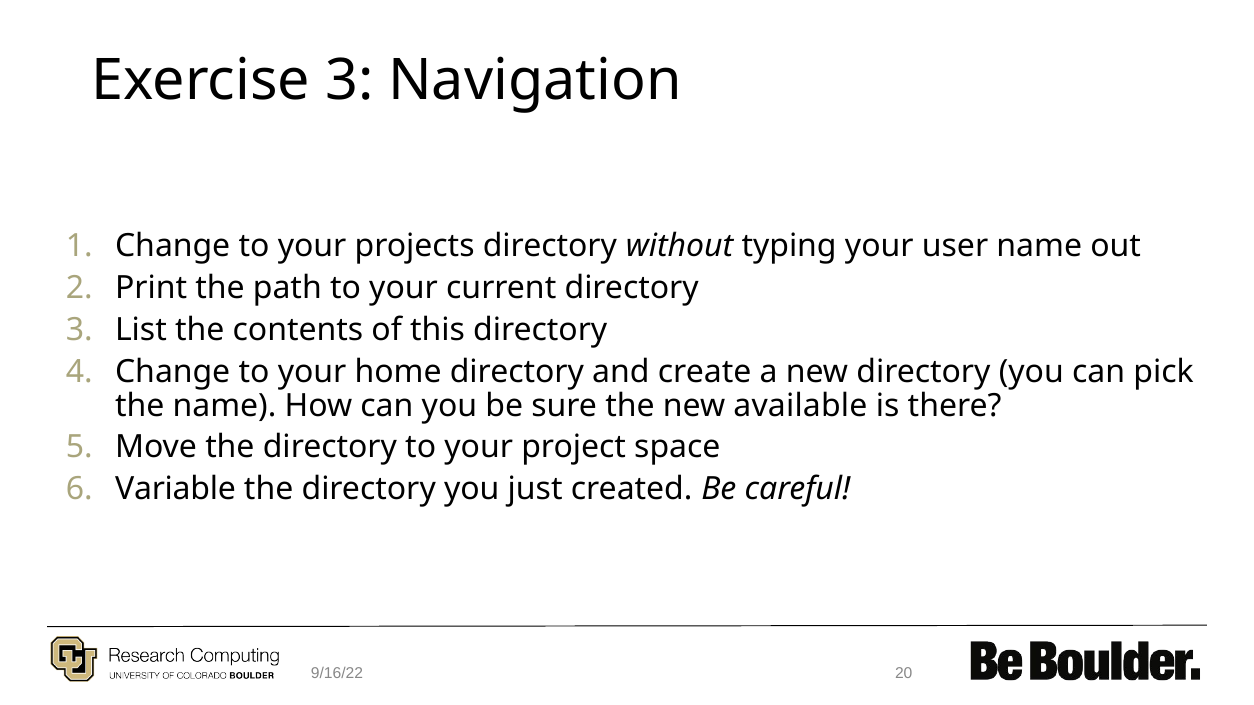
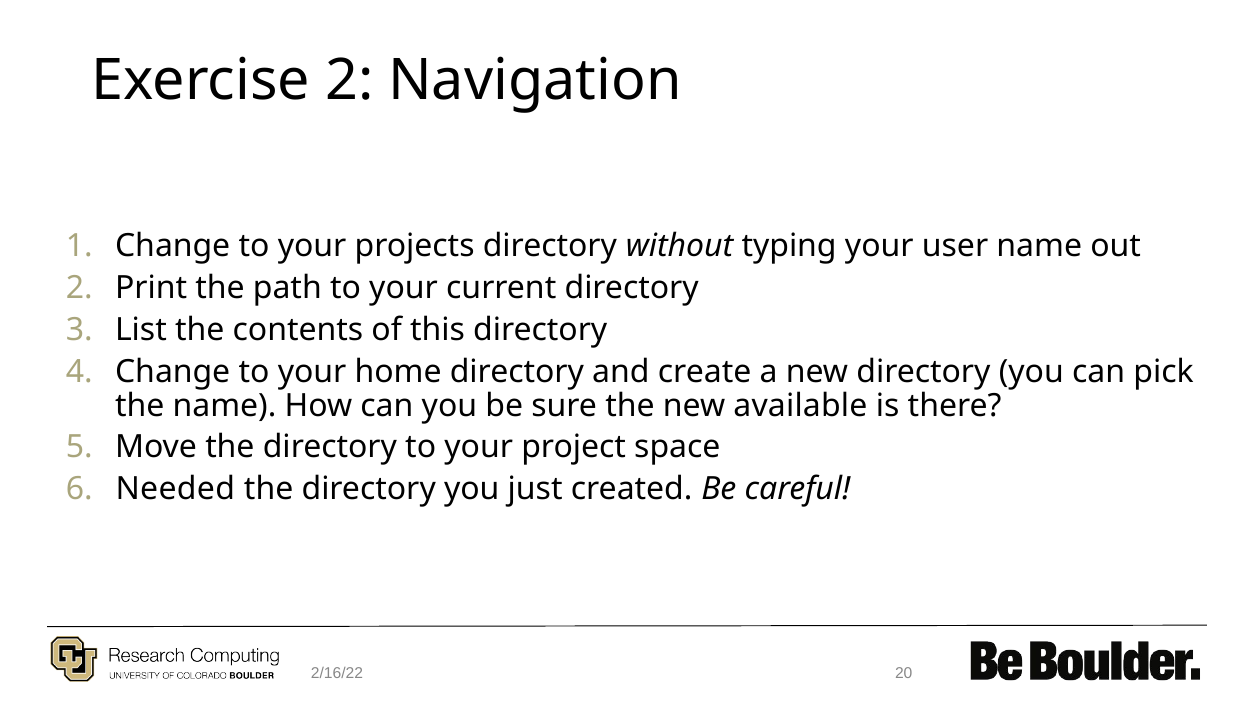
Exercise 3: 3 -> 2
Variable: Variable -> Needed
9/16/22: 9/16/22 -> 2/16/22
